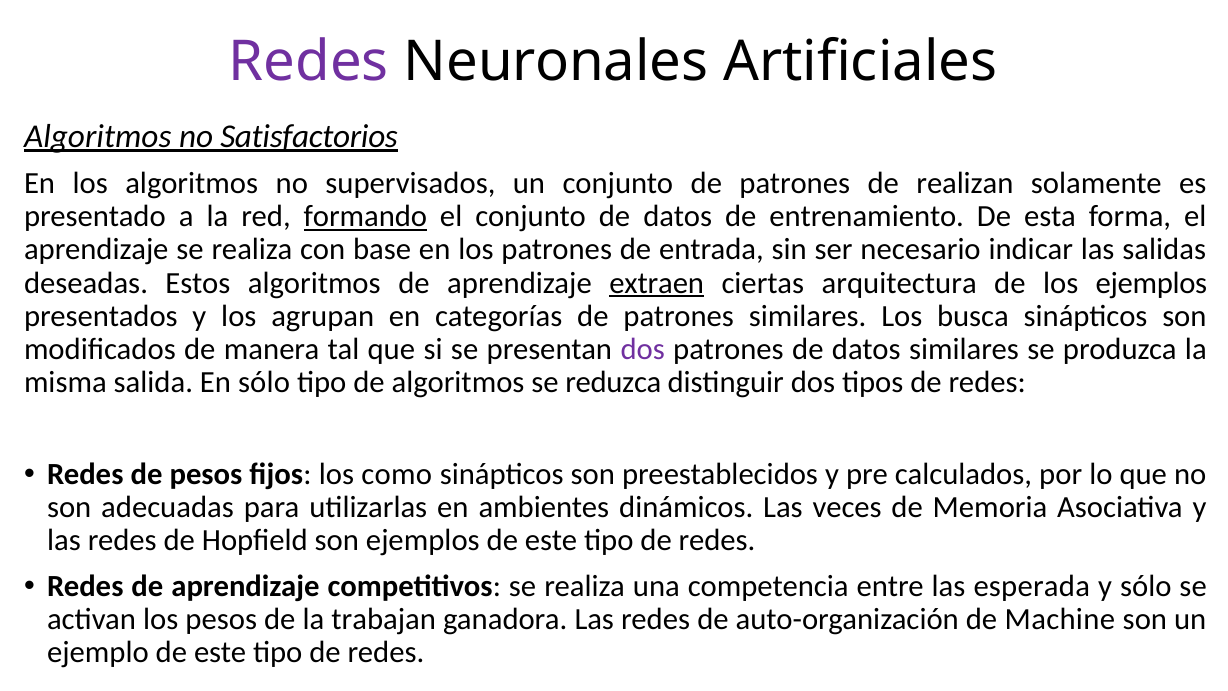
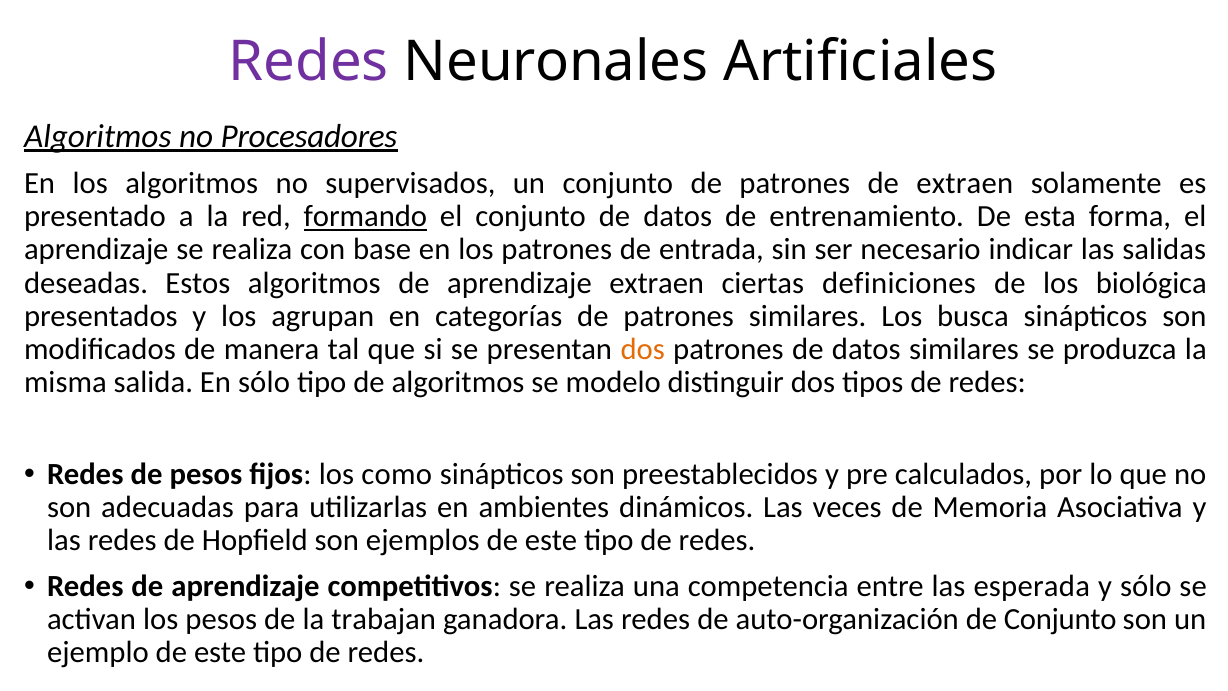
Satisfactorios: Satisfactorios -> Procesadores
de realizan: realizan -> extraen
extraen at (657, 283) underline: present -> none
arquitectura: arquitectura -> definiciones
los ejemplos: ejemplos -> biológica
dos at (643, 349) colour: purple -> orange
reduzca: reduzca -> modelo
de Machine: Machine -> Conjunto
